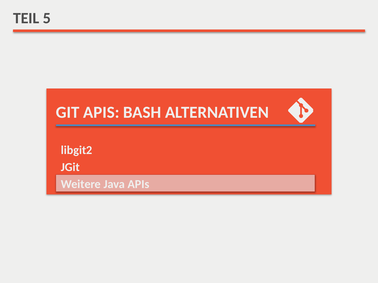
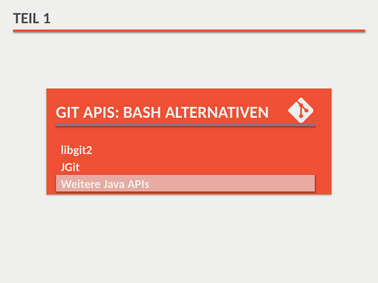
5: 5 -> 1
